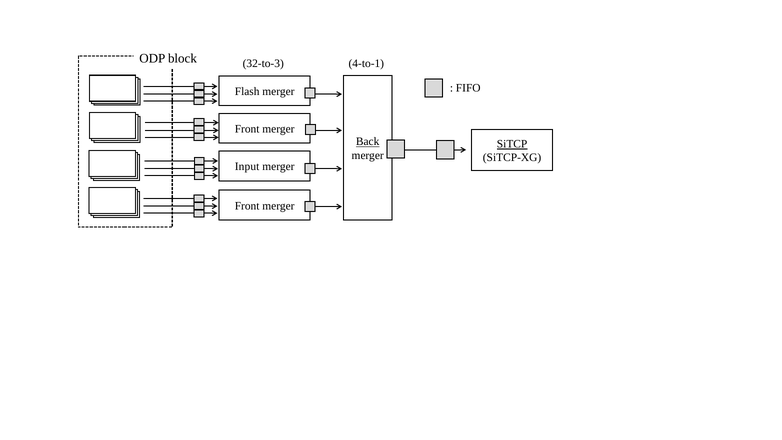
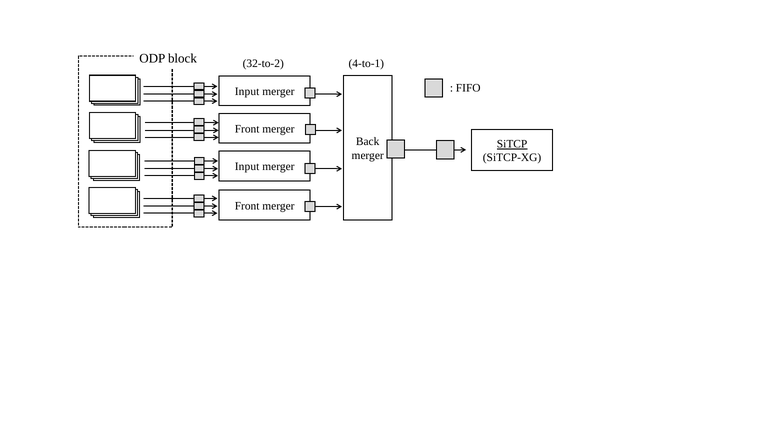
32-to-3: 32-to-3 -> 32-to-2
Flash at (247, 92): Flash -> Input
Back underline: present -> none
